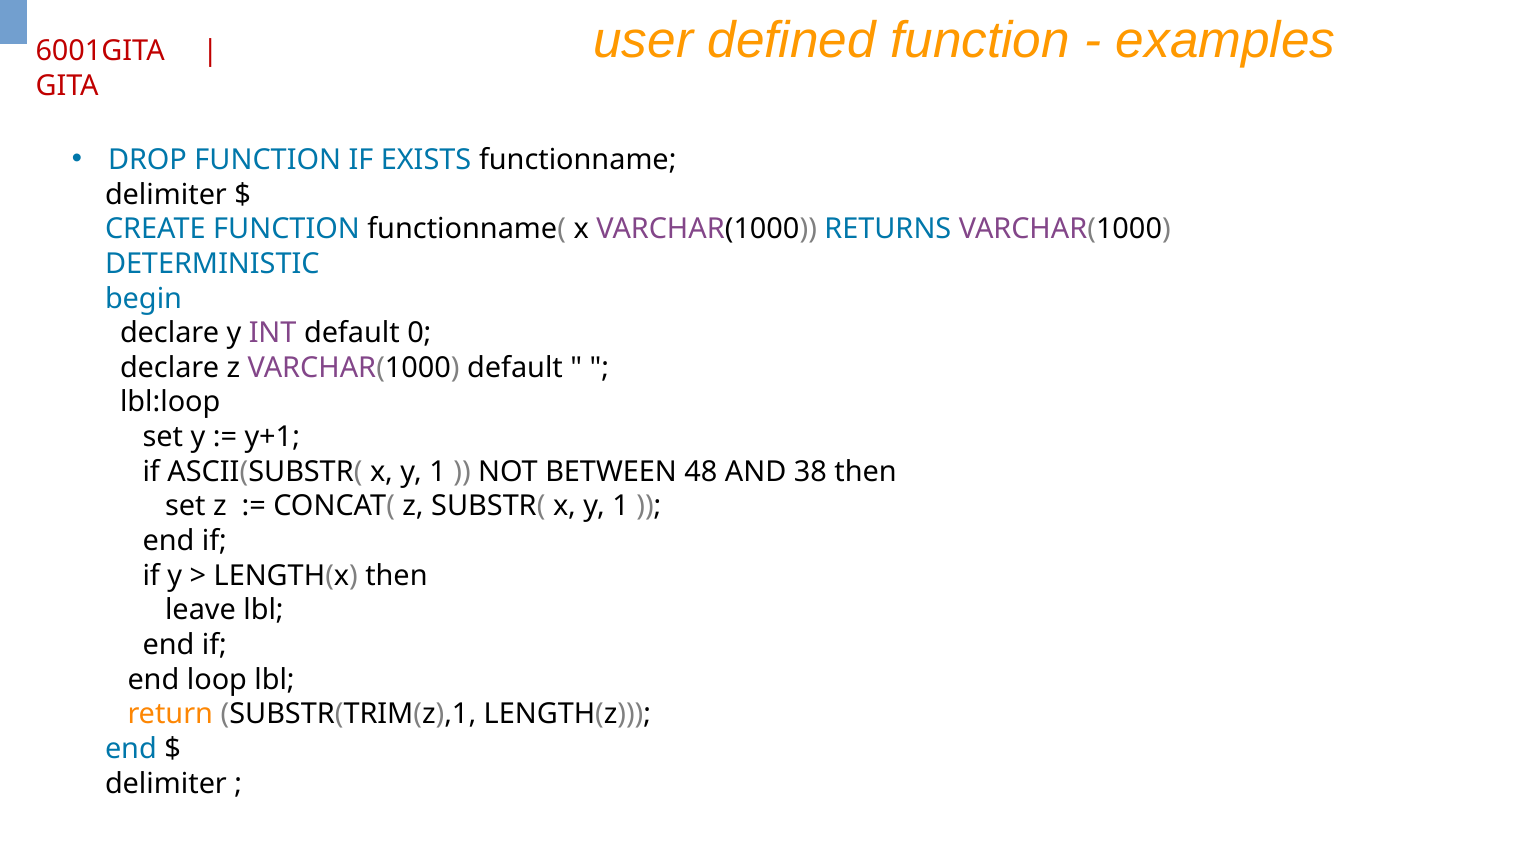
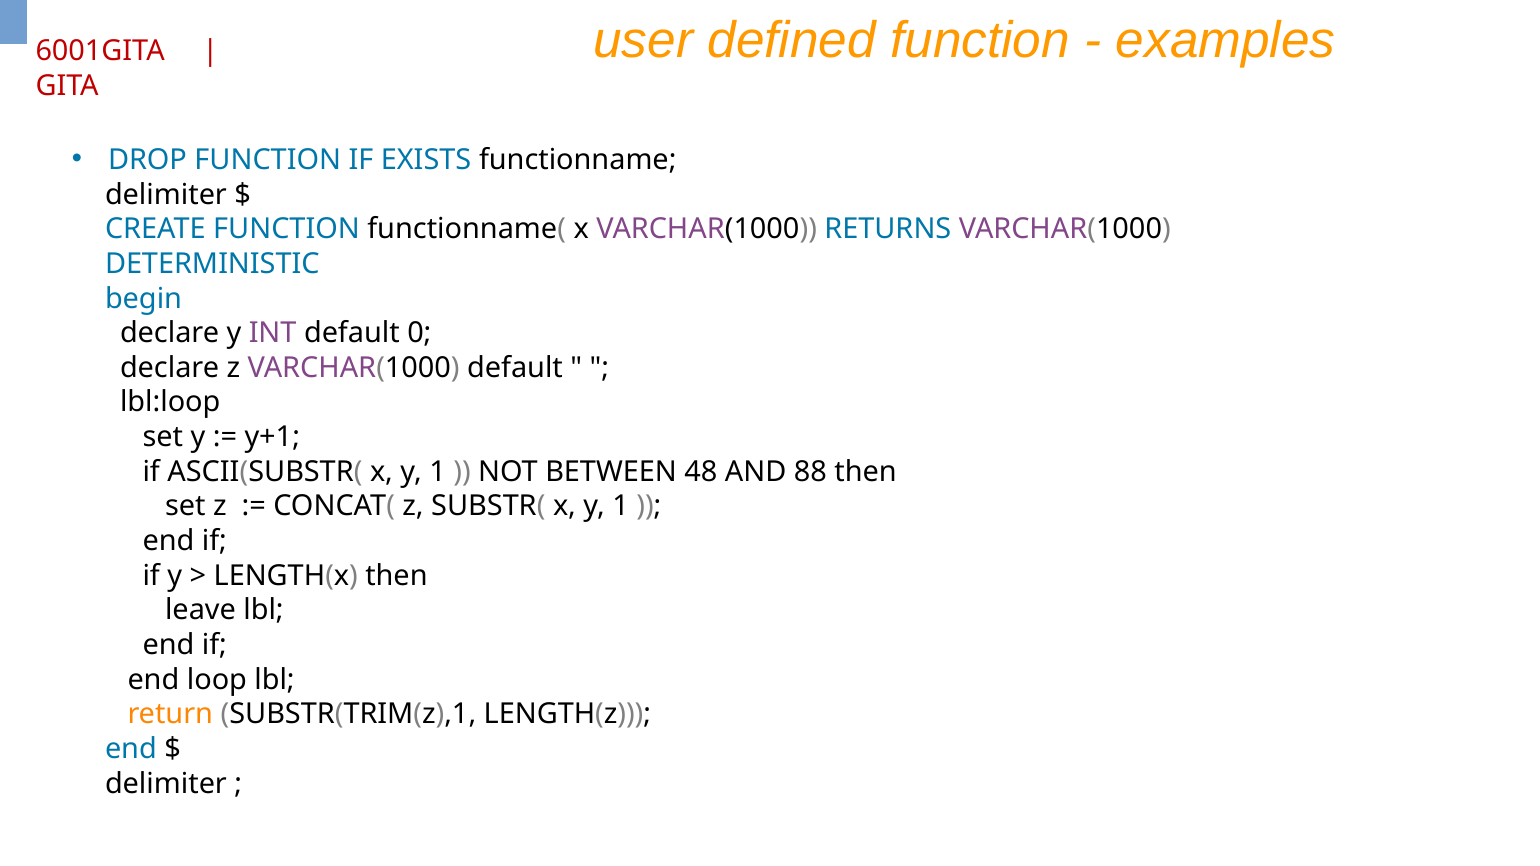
38: 38 -> 88
